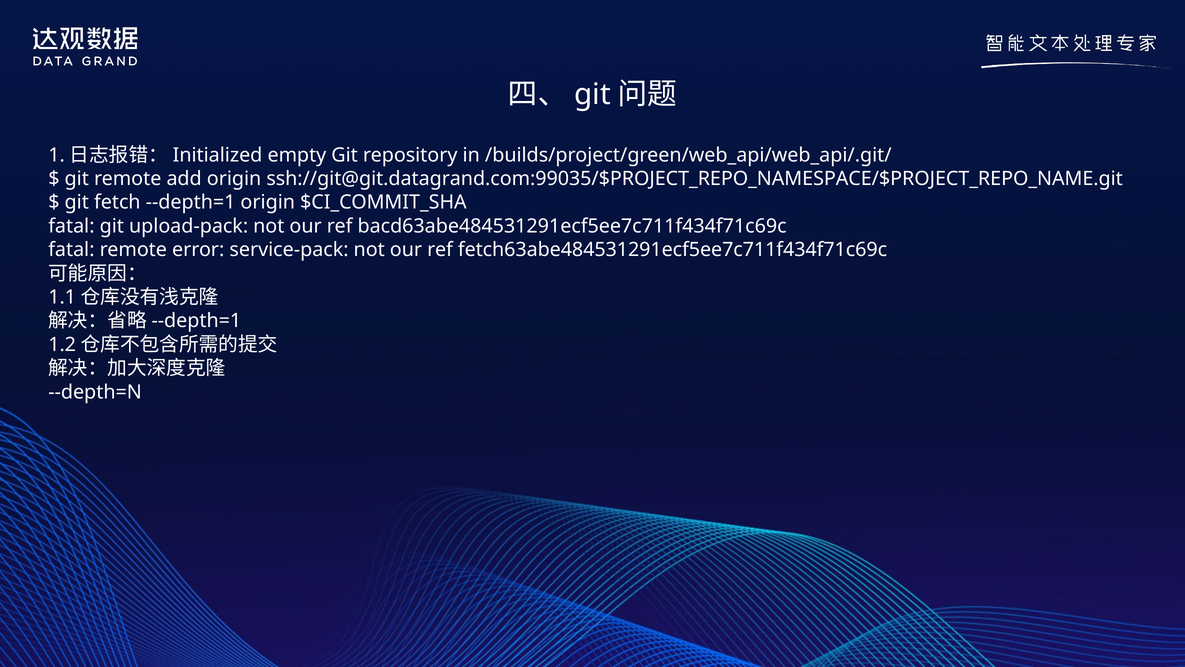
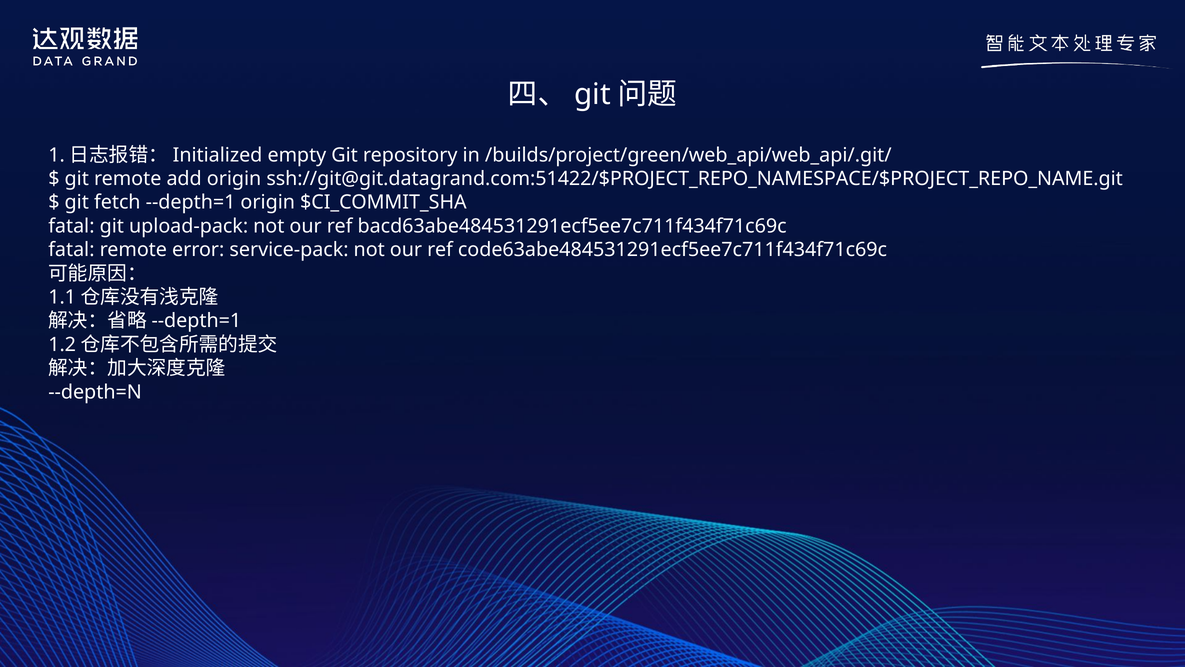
ssh://git@git.datagrand.com:99035/$PROJECT_REPO_NAMESPACE/$PROJECT_REPO_NAME.git: ssh://git@git.datagrand.com:99035/$PROJECT_REPO_NAMESPACE/$PROJECT_REPO_NAME.git -> ssh://git@git.datagrand.com:51422/$PROJECT_REPO_NAMESPACE/$PROJECT_REPO_NAME.git
fetch63abe484531291ecf5ee7c711f434f71c69c: fetch63abe484531291ecf5ee7c711f434f71c69c -> code63abe484531291ecf5ee7c711f434f71c69c
